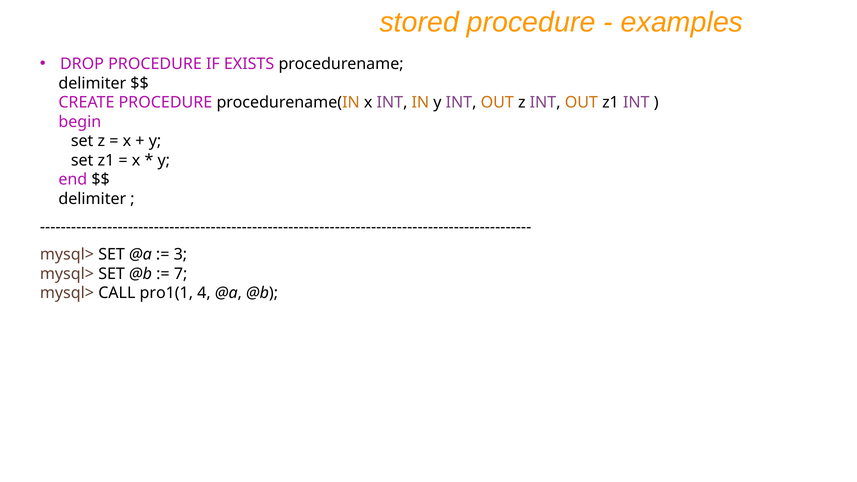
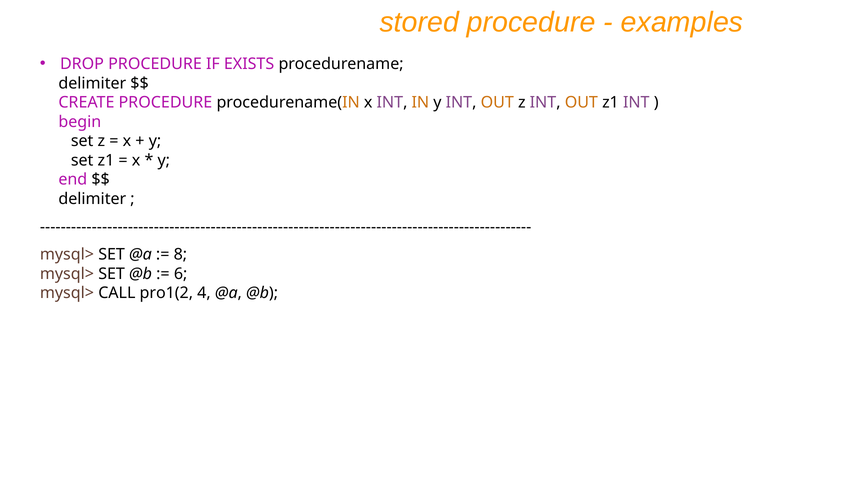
3: 3 -> 8
7: 7 -> 6
pro1(1: pro1(1 -> pro1(2
